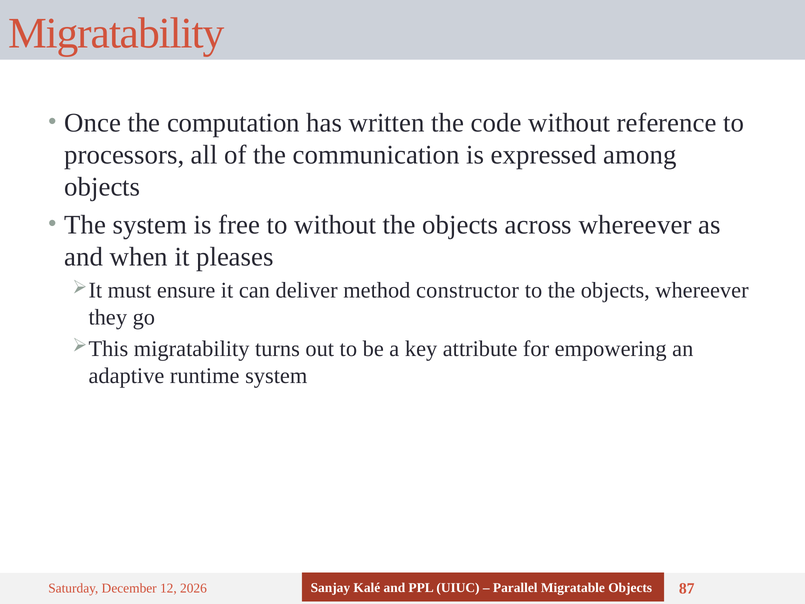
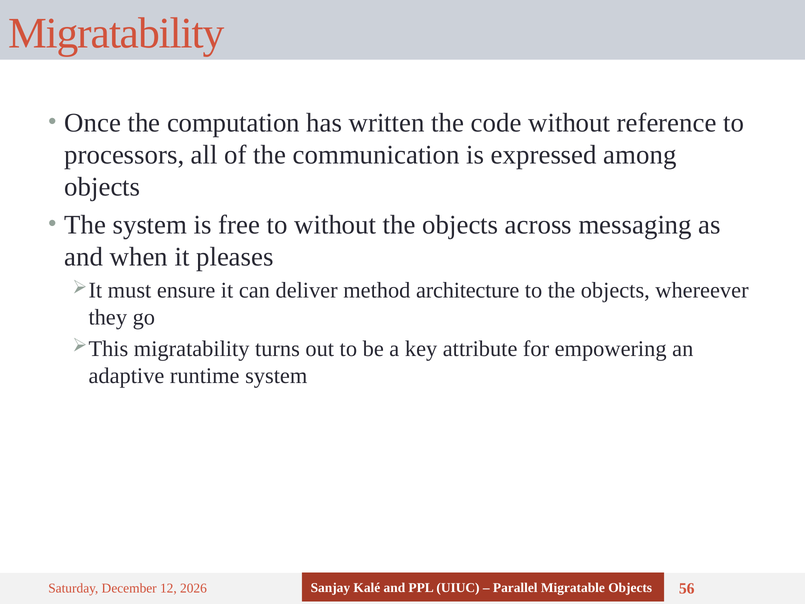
across whereever: whereever -> messaging
constructor: constructor -> architecture
87: 87 -> 56
